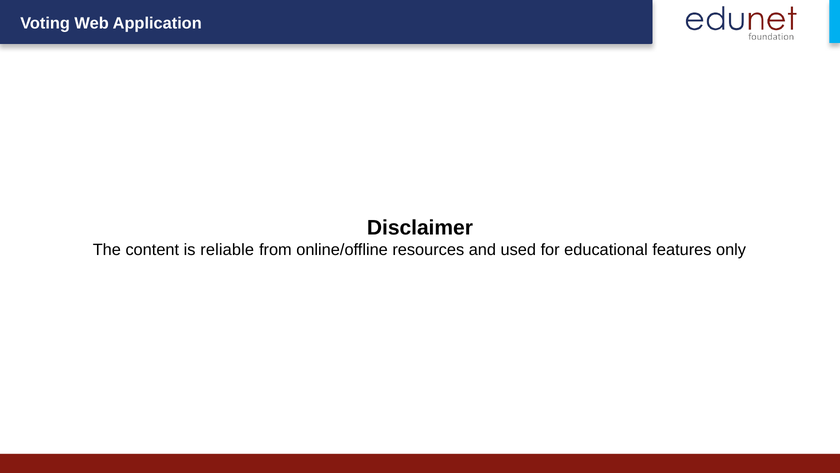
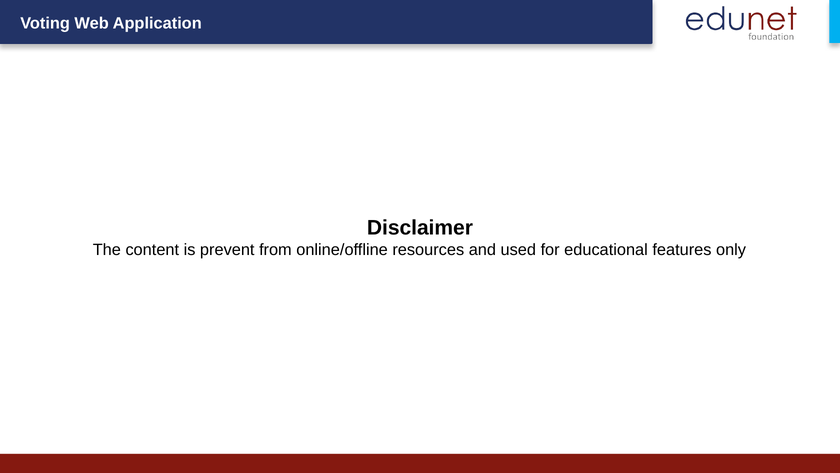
reliable: reliable -> prevent
